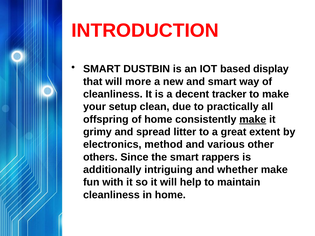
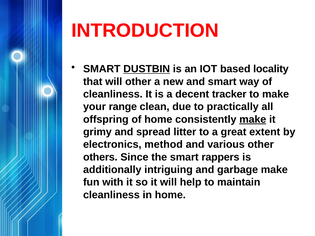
DUSTBIN underline: none -> present
display: display -> locality
will more: more -> other
setup: setup -> range
whether: whether -> garbage
